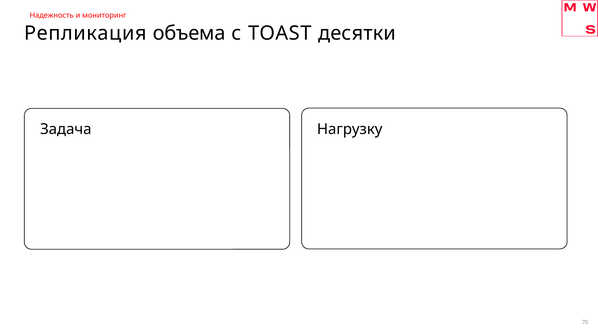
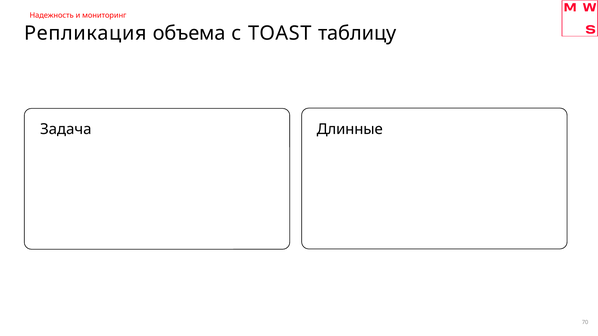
десятки: десятки -> таблицу
Нагрузку: Нагрузку -> Длинные
